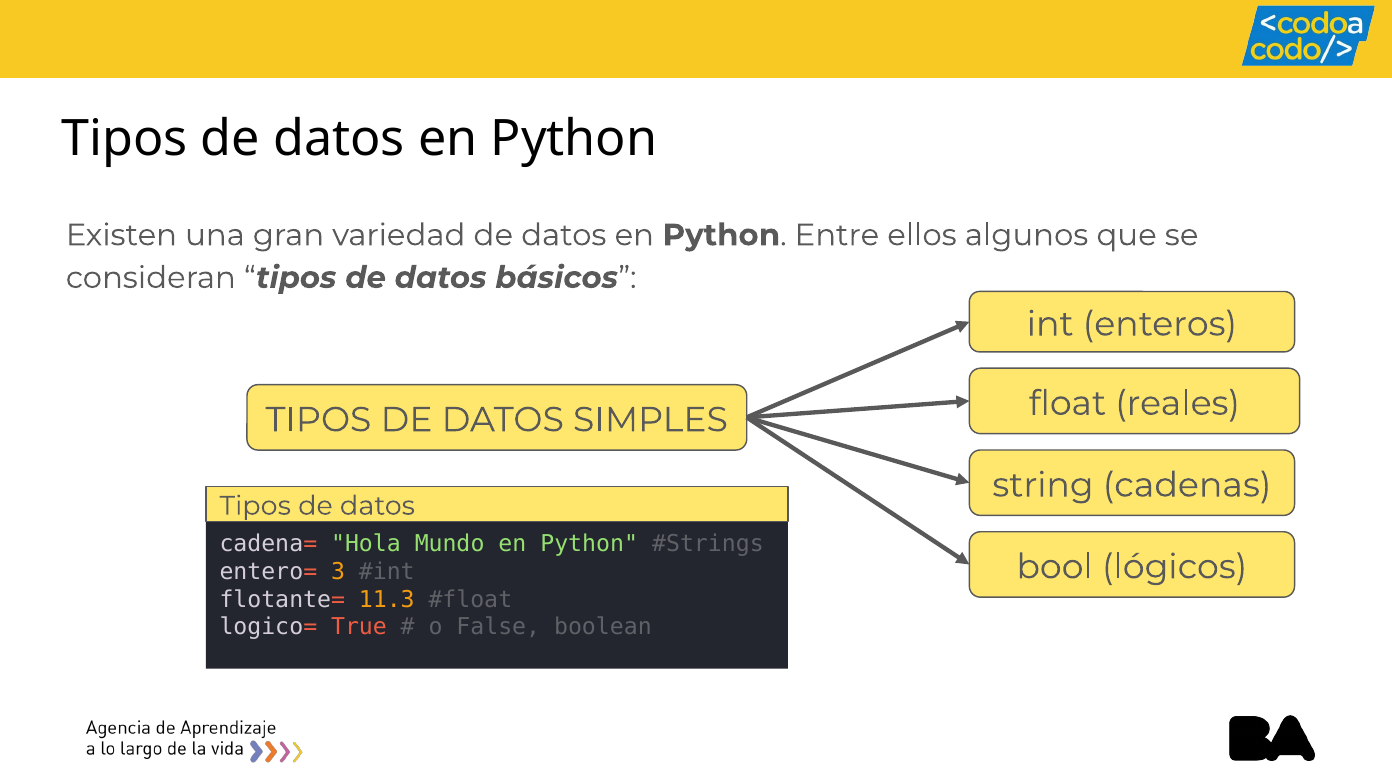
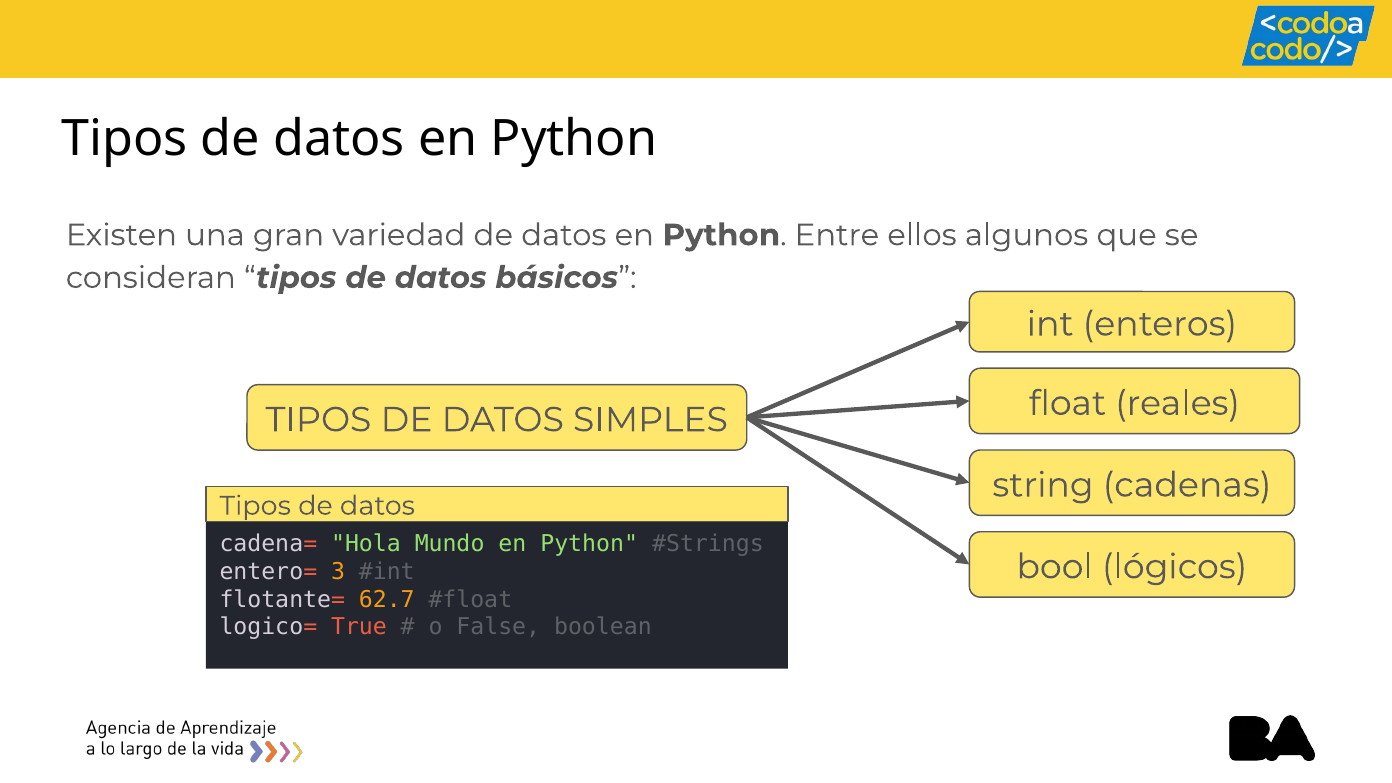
11.3: 11.3 -> 62.7
